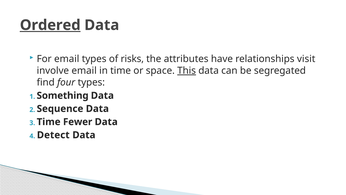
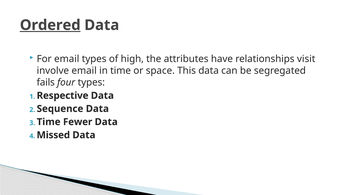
risks: risks -> high
This underline: present -> none
find: find -> fails
Something: Something -> Respective
Detect: Detect -> Missed
